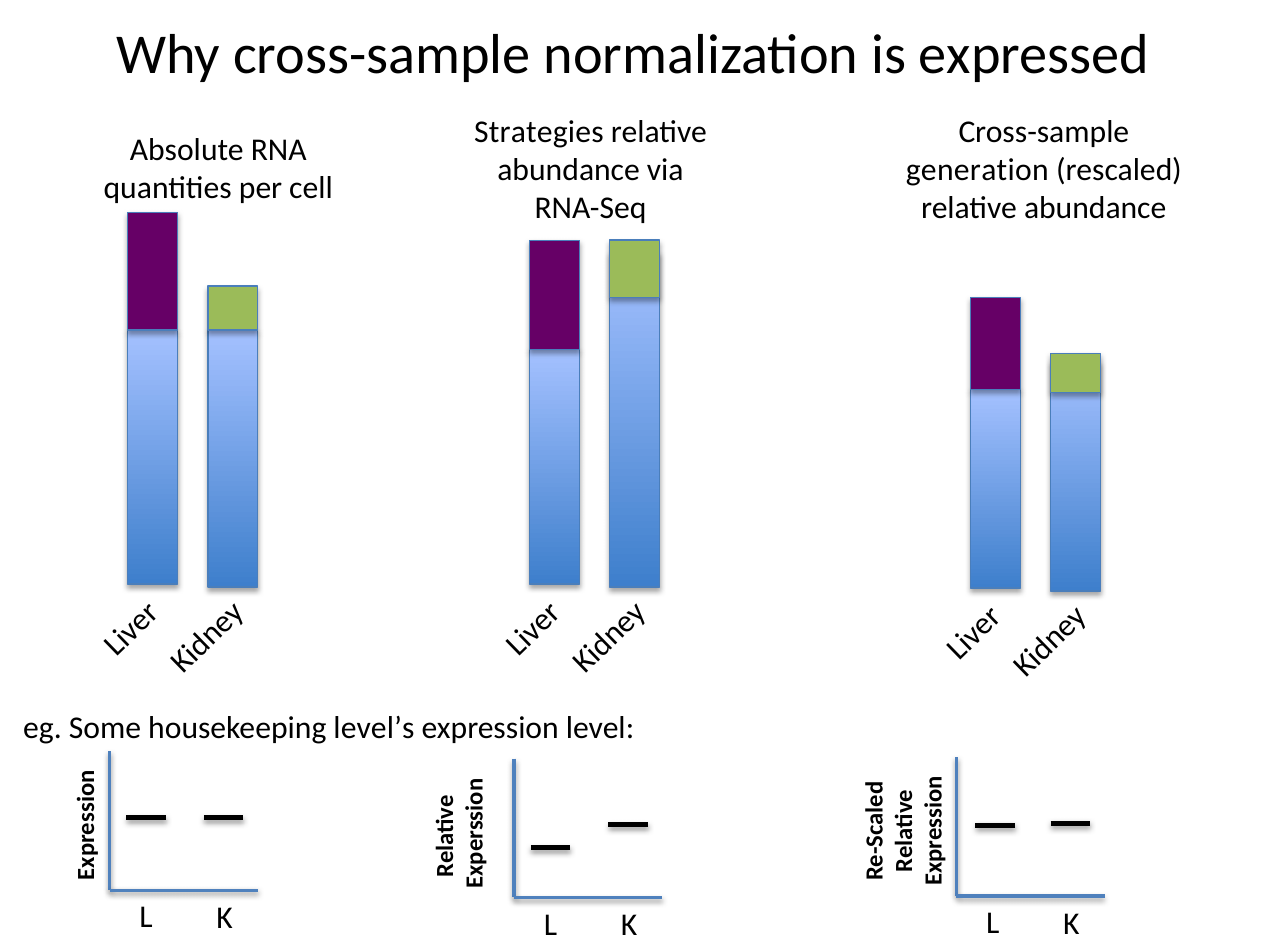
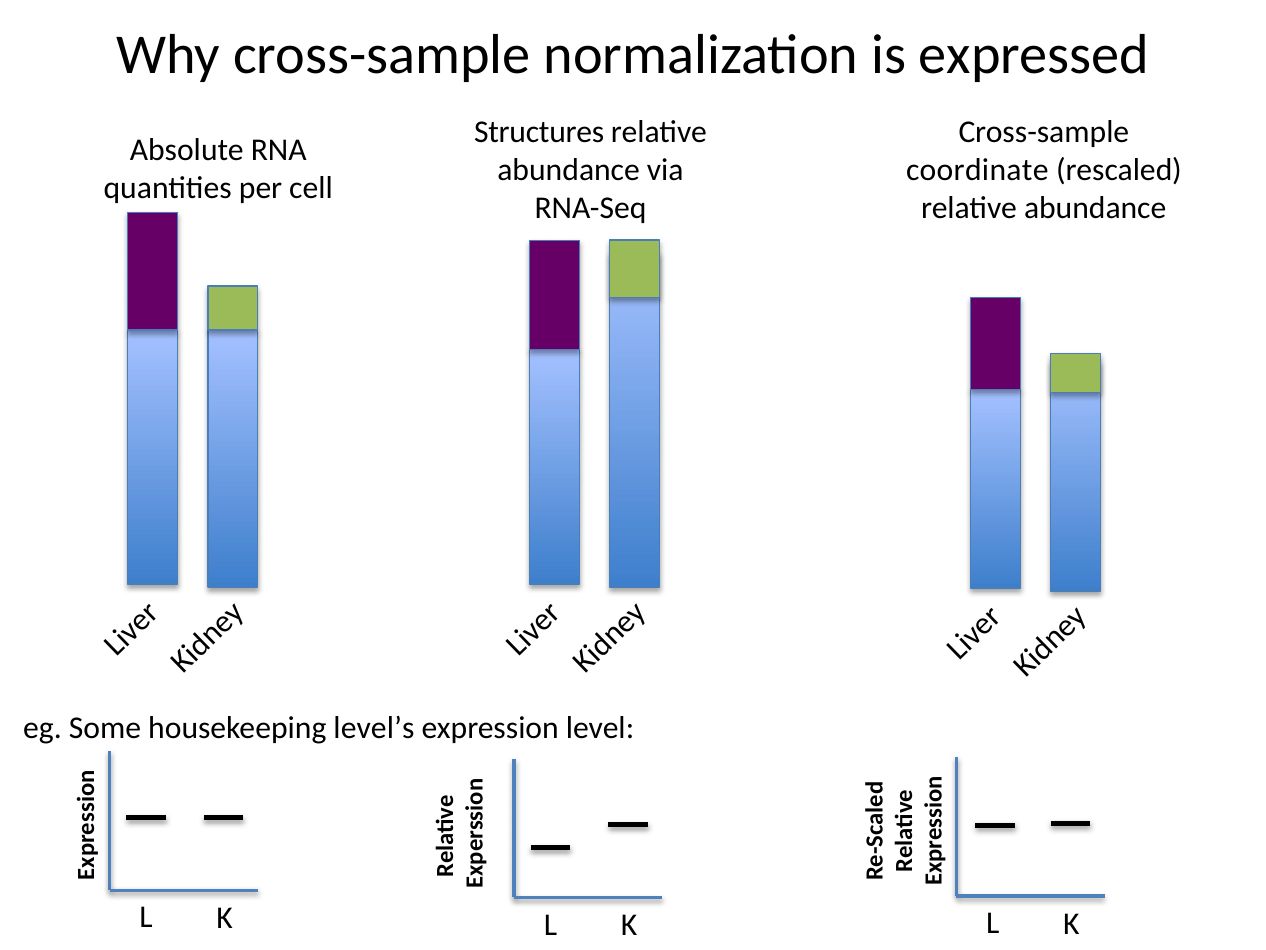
Strategies: Strategies -> Structures
generation: generation -> coordinate
